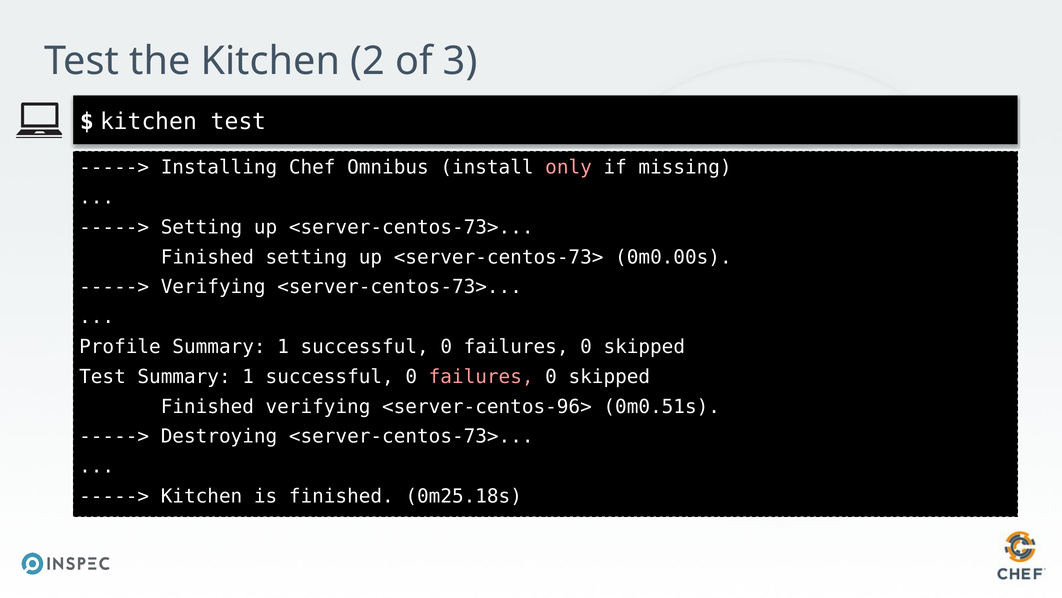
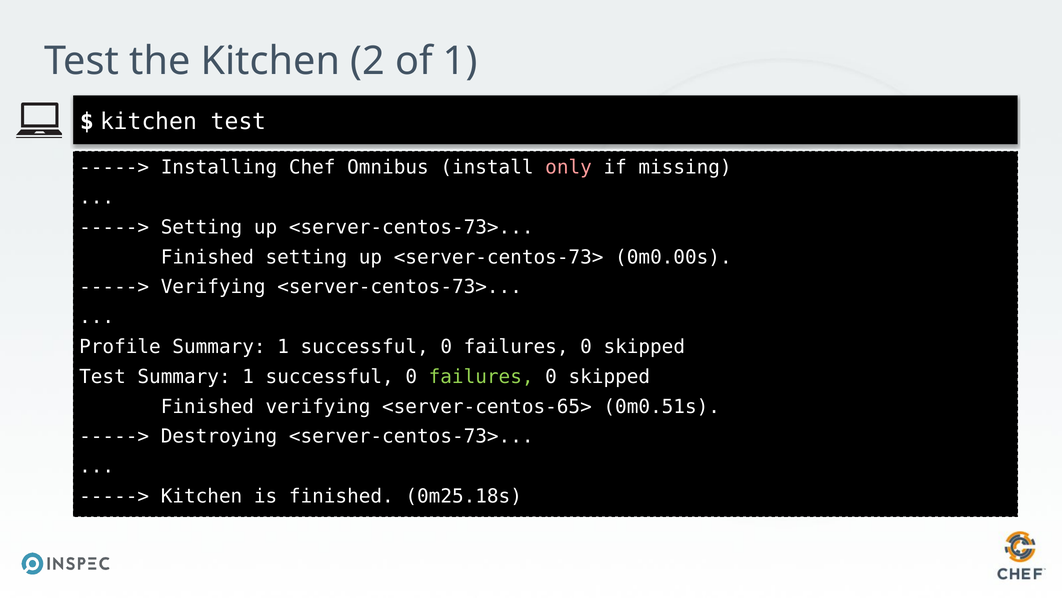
of 3: 3 -> 1
failures at (481, 376) colour: pink -> light green
<server-centos-96>: <server-centos-96> -> <server-centos-65>
